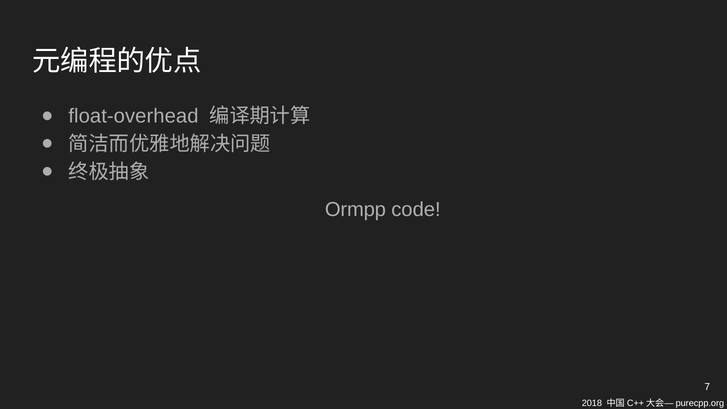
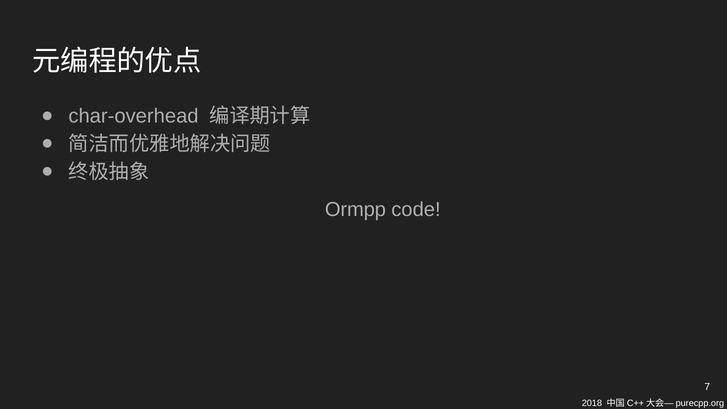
float-overhead: float-overhead -> char-overhead
